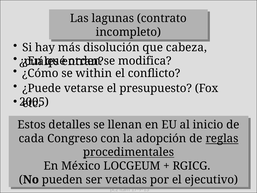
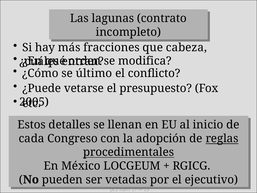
disolución: disolución -> fracciones
within: within -> último
